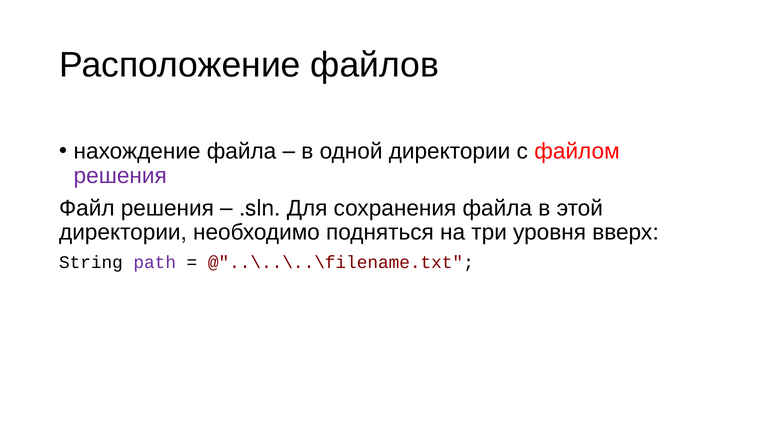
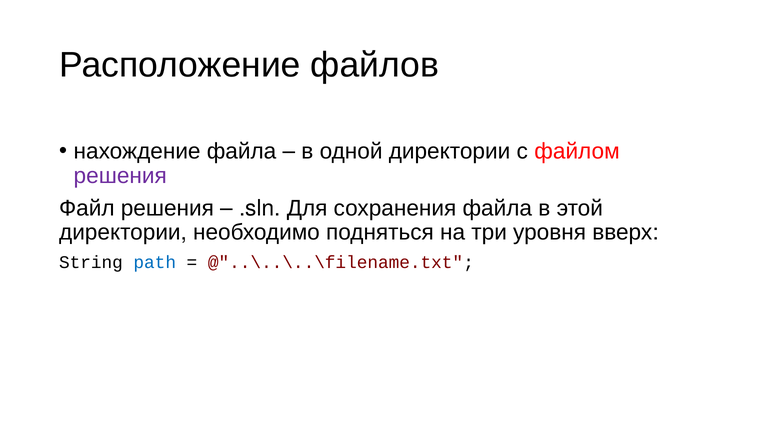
path colour: purple -> blue
